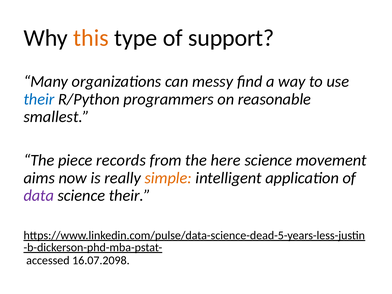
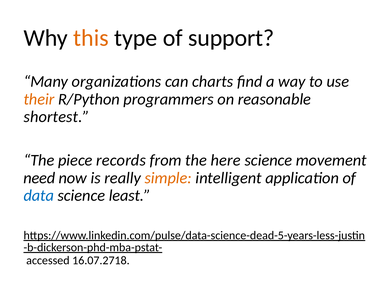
messy: messy -> charts
their at (39, 99) colour: blue -> orange
smallest: smallest -> shortest
aims: aims -> need
data colour: purple -> blue
science their: their -> least
16.07.2098: 16.07.2098 -> 16.07.2718
